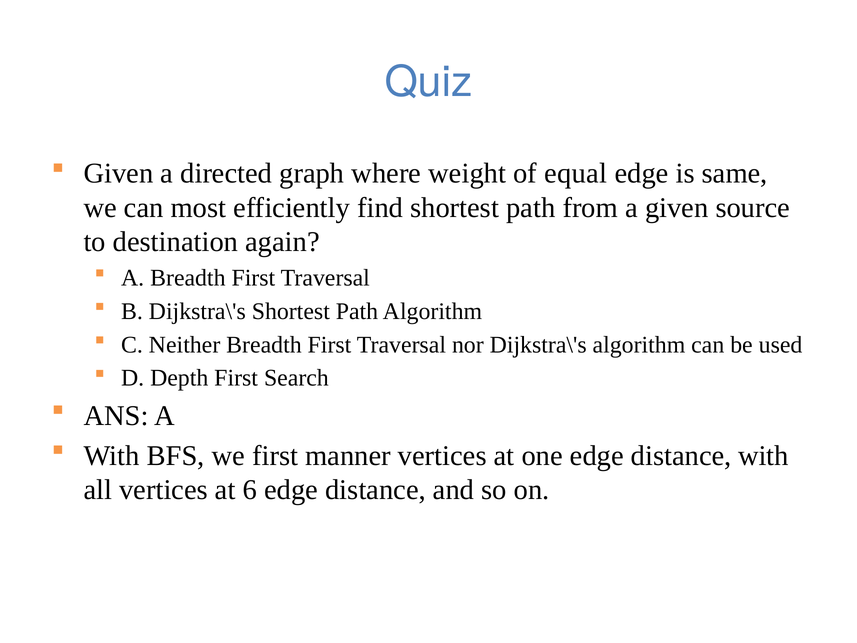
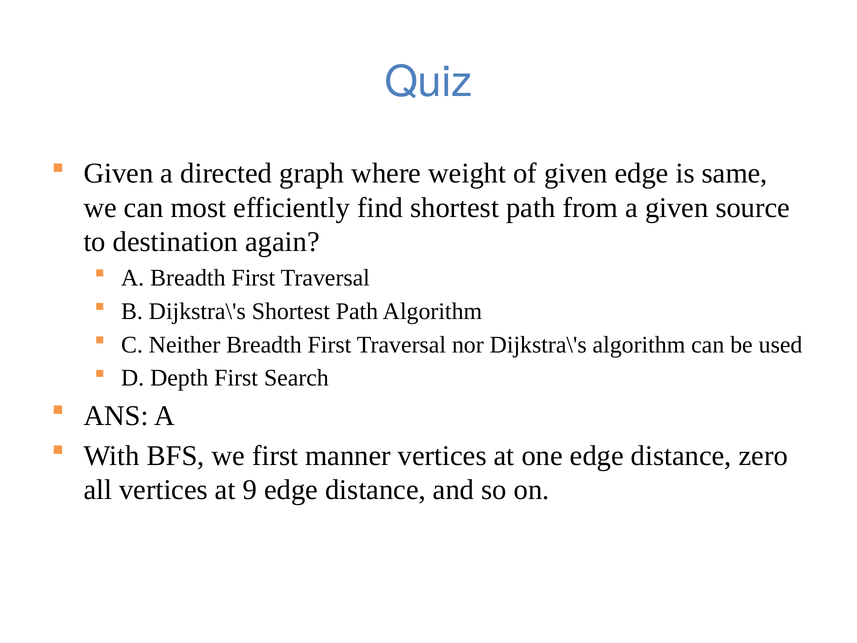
of equal: equal -> given
distance with: with -> zero
6: 6 -> 9
